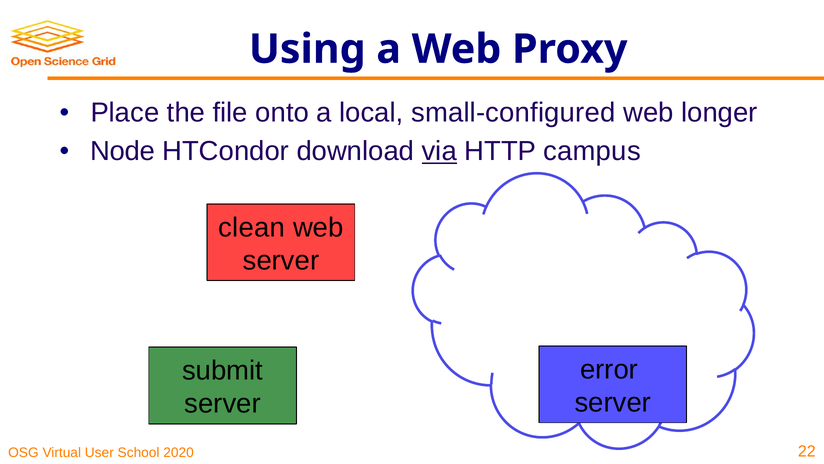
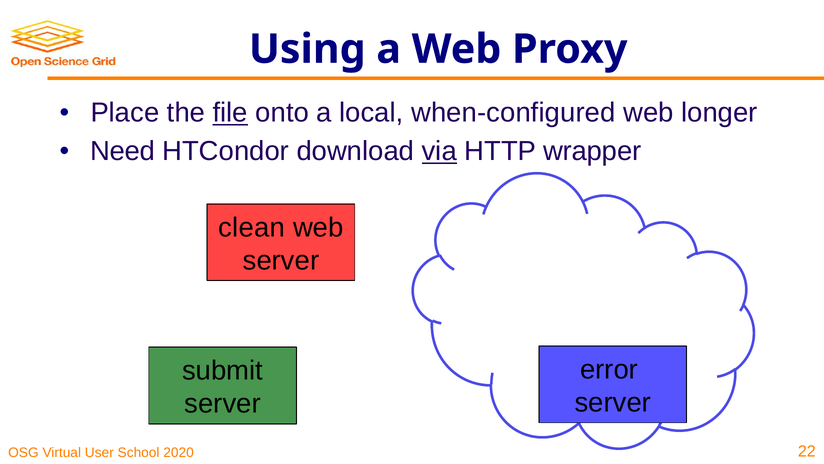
file underline: none -> present
small-configured: small-configured -> when-configured
Node: Node -> Need
campus: campus -> wrapper
